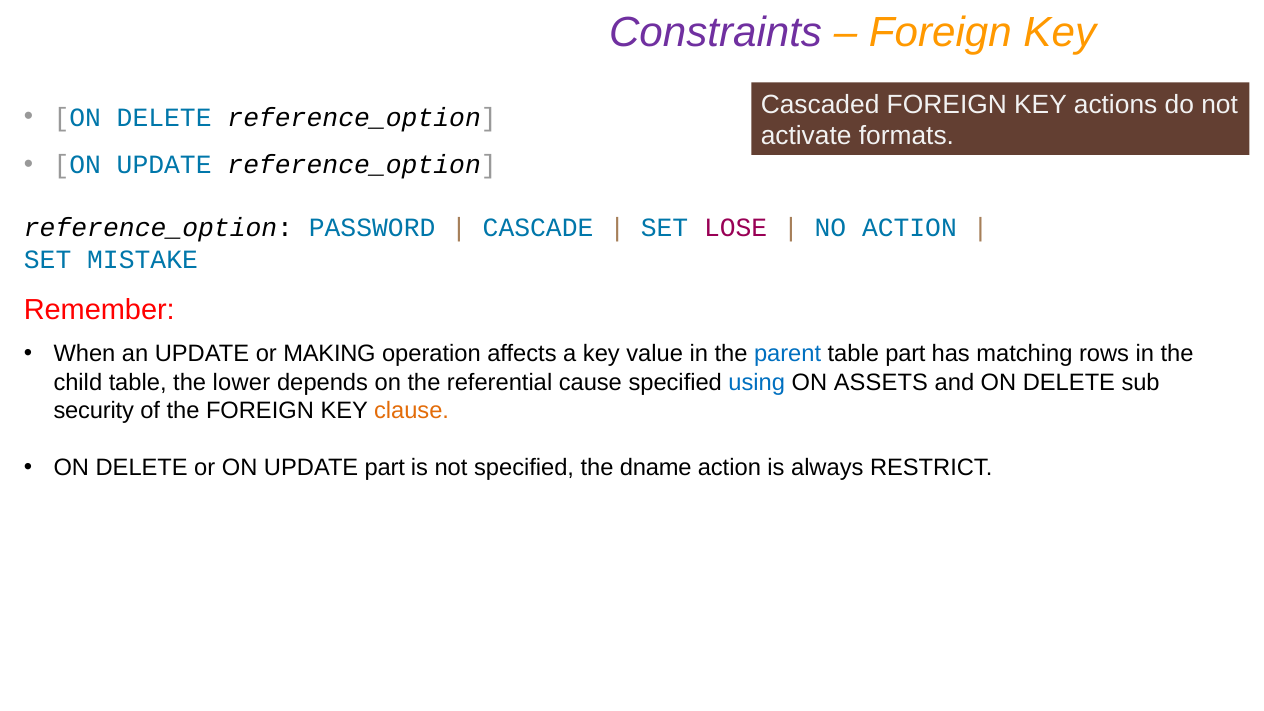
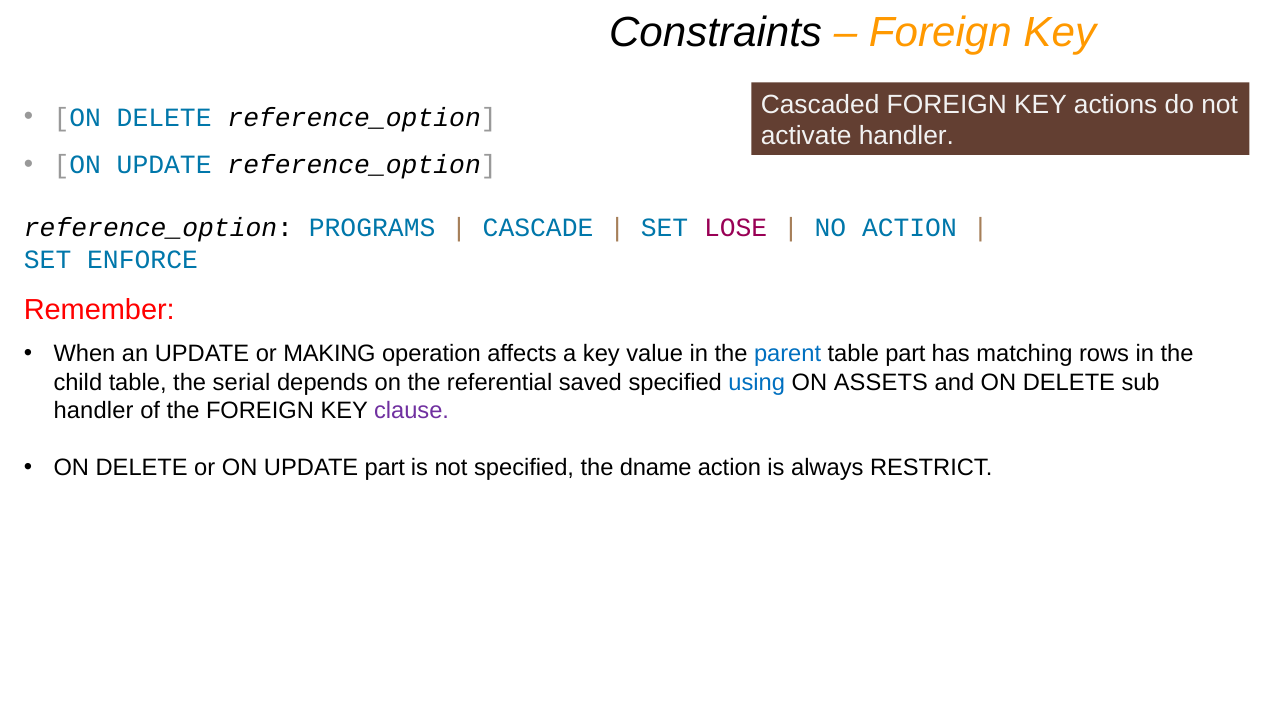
Constraints colour: purple -> black
activate formats: formats -> handler
PASSWORD: PASSWORD -> PROGRAMS
MISTAKE: MISTAKE -> ENFORCE
lower: lower -> serial
cause: cause -> saved
security at (94, 411): security -> handler
clause colour: orange -> purple
